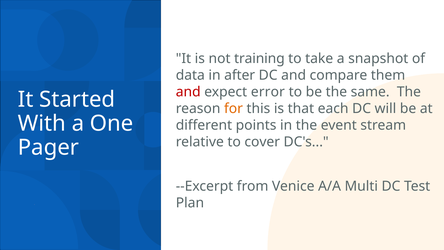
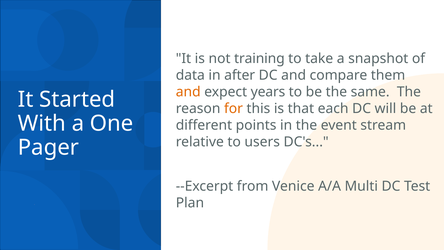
and at (188, 92) colour: red -> orange
error: error -> years
cover: cover -> users
